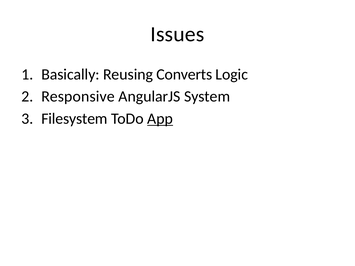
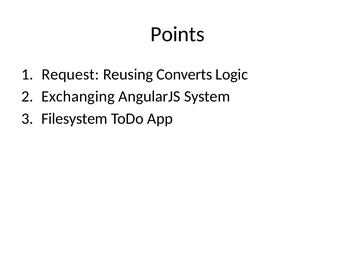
Issues: Issues -> Points
Basically: Basically -> Request
Responsive: Responsive -> Exchanging
App underline: present -> none
